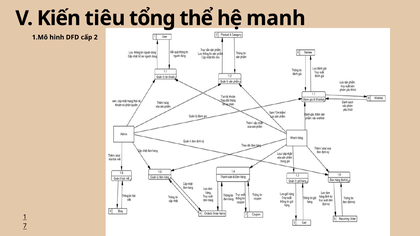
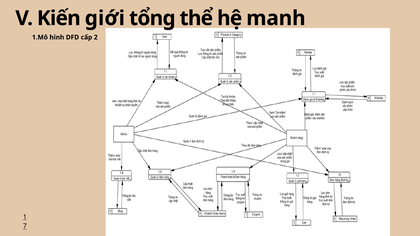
tiêu: tiêu -> giới
